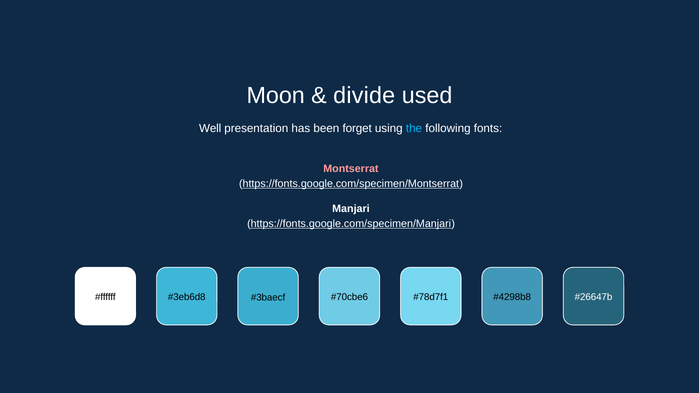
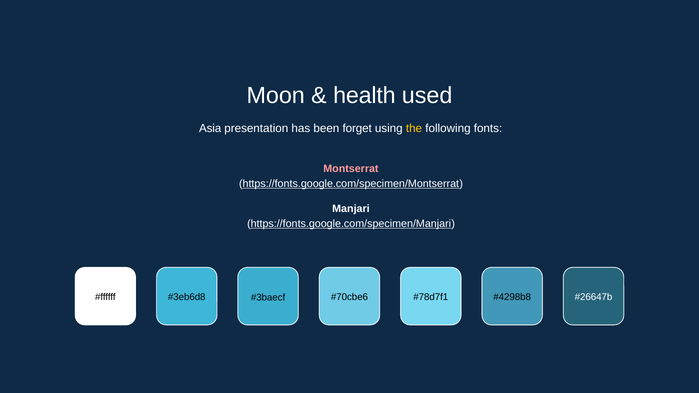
divide: divide -> health
Well: Well -> Asia
the colour: light blue -> yellow
